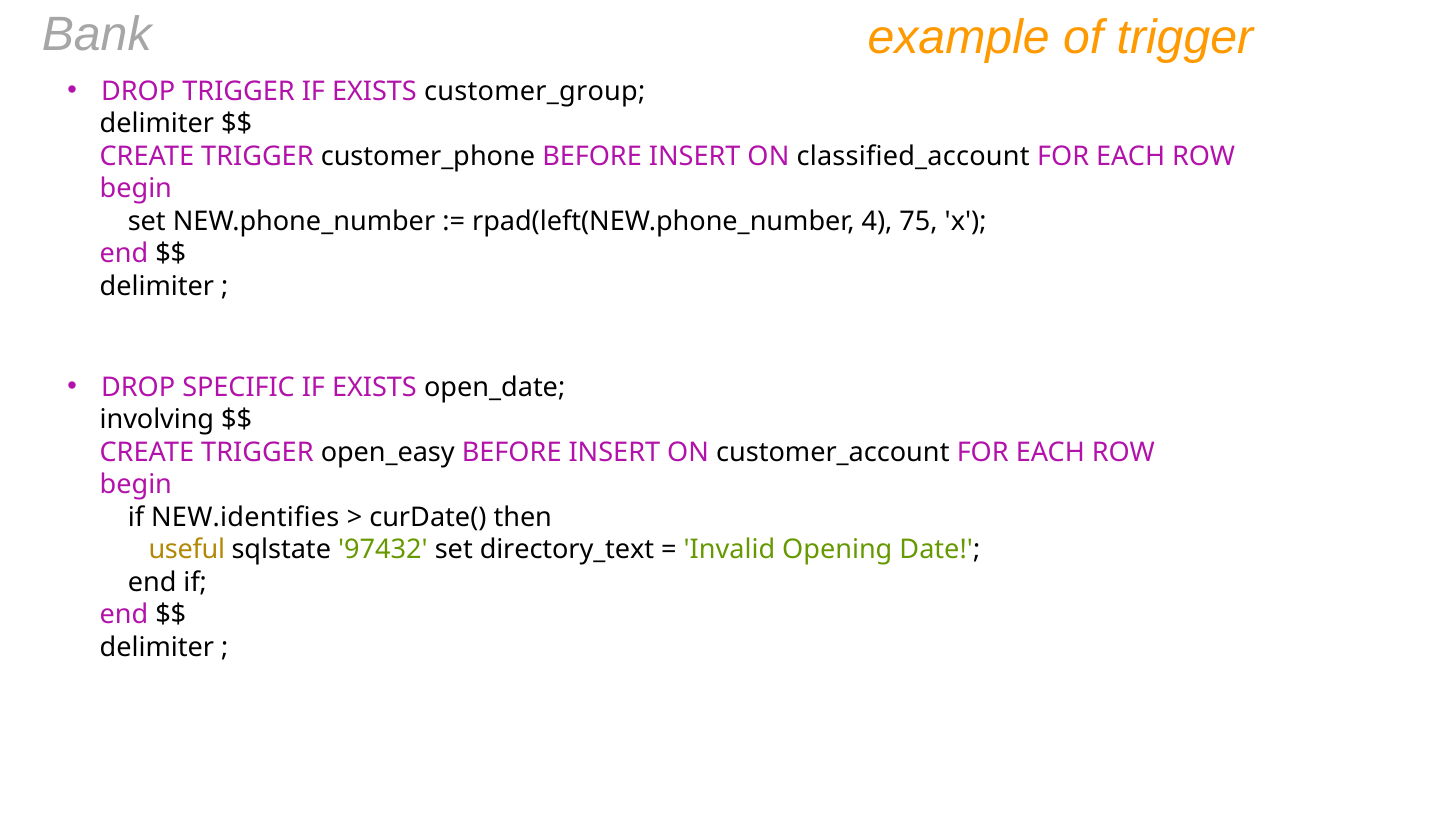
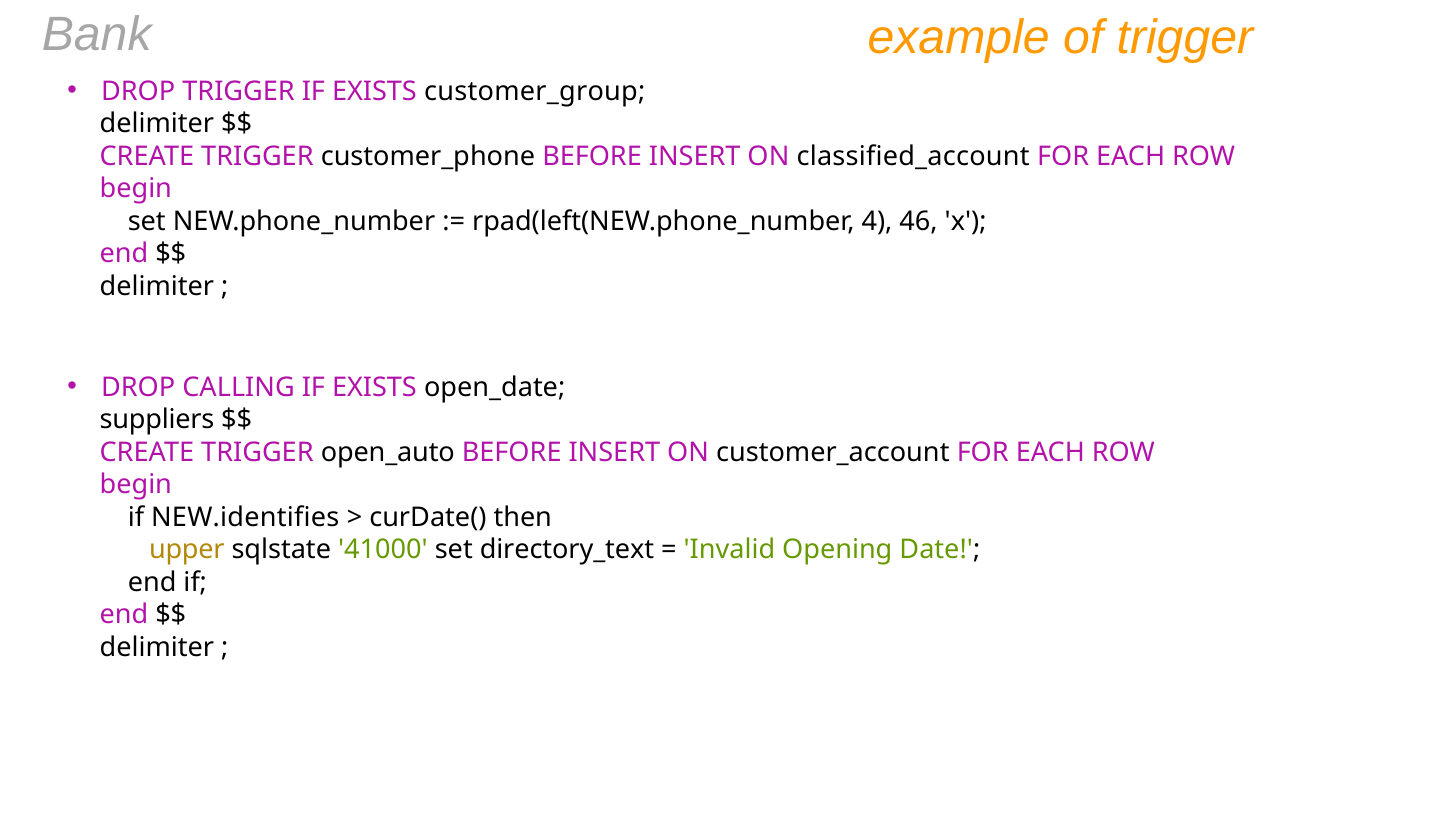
75: 75 -> 46
SPECIFIC: SPECIFIC -> CALLING
involving: involving -> suppliers
open_easy: open_easy -> open_auto
useful: useful -> upper
97432: 97432 -> 41000
